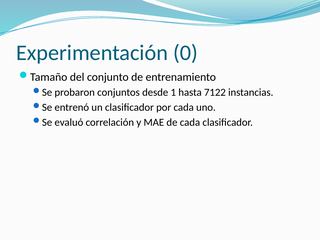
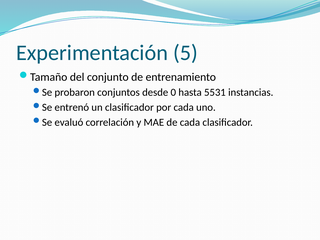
0: 0 -> 5
1: 1 -> 0
7122: 7122 -> 5531
